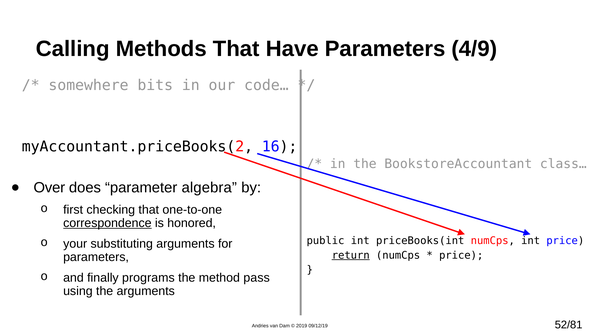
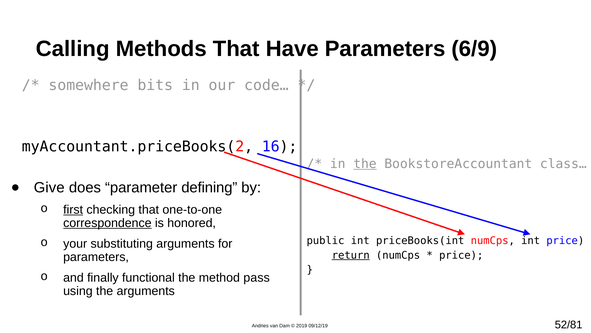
4/9: 4/9 -> 6/9
the at (365, 164) underline: none -> present
Over: Over -> Give
algebra: algebra -> defining
first underline: none -> present
programs: programs -> functional
